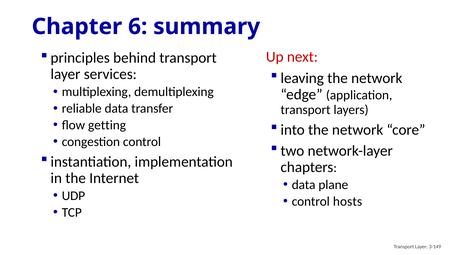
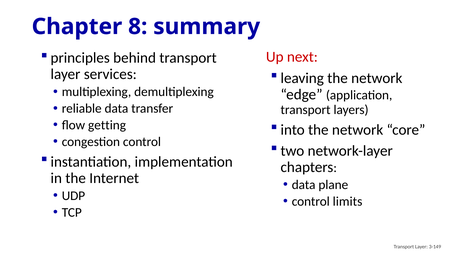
6: 6 -> 8
hosts: hosts -> limits
